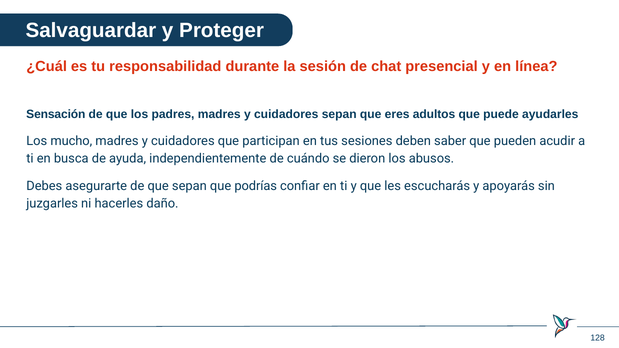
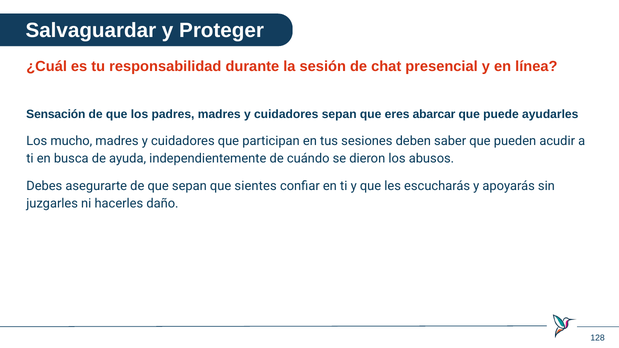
adultos: adultos -> abarcar
podrías: podrías -> sientes
